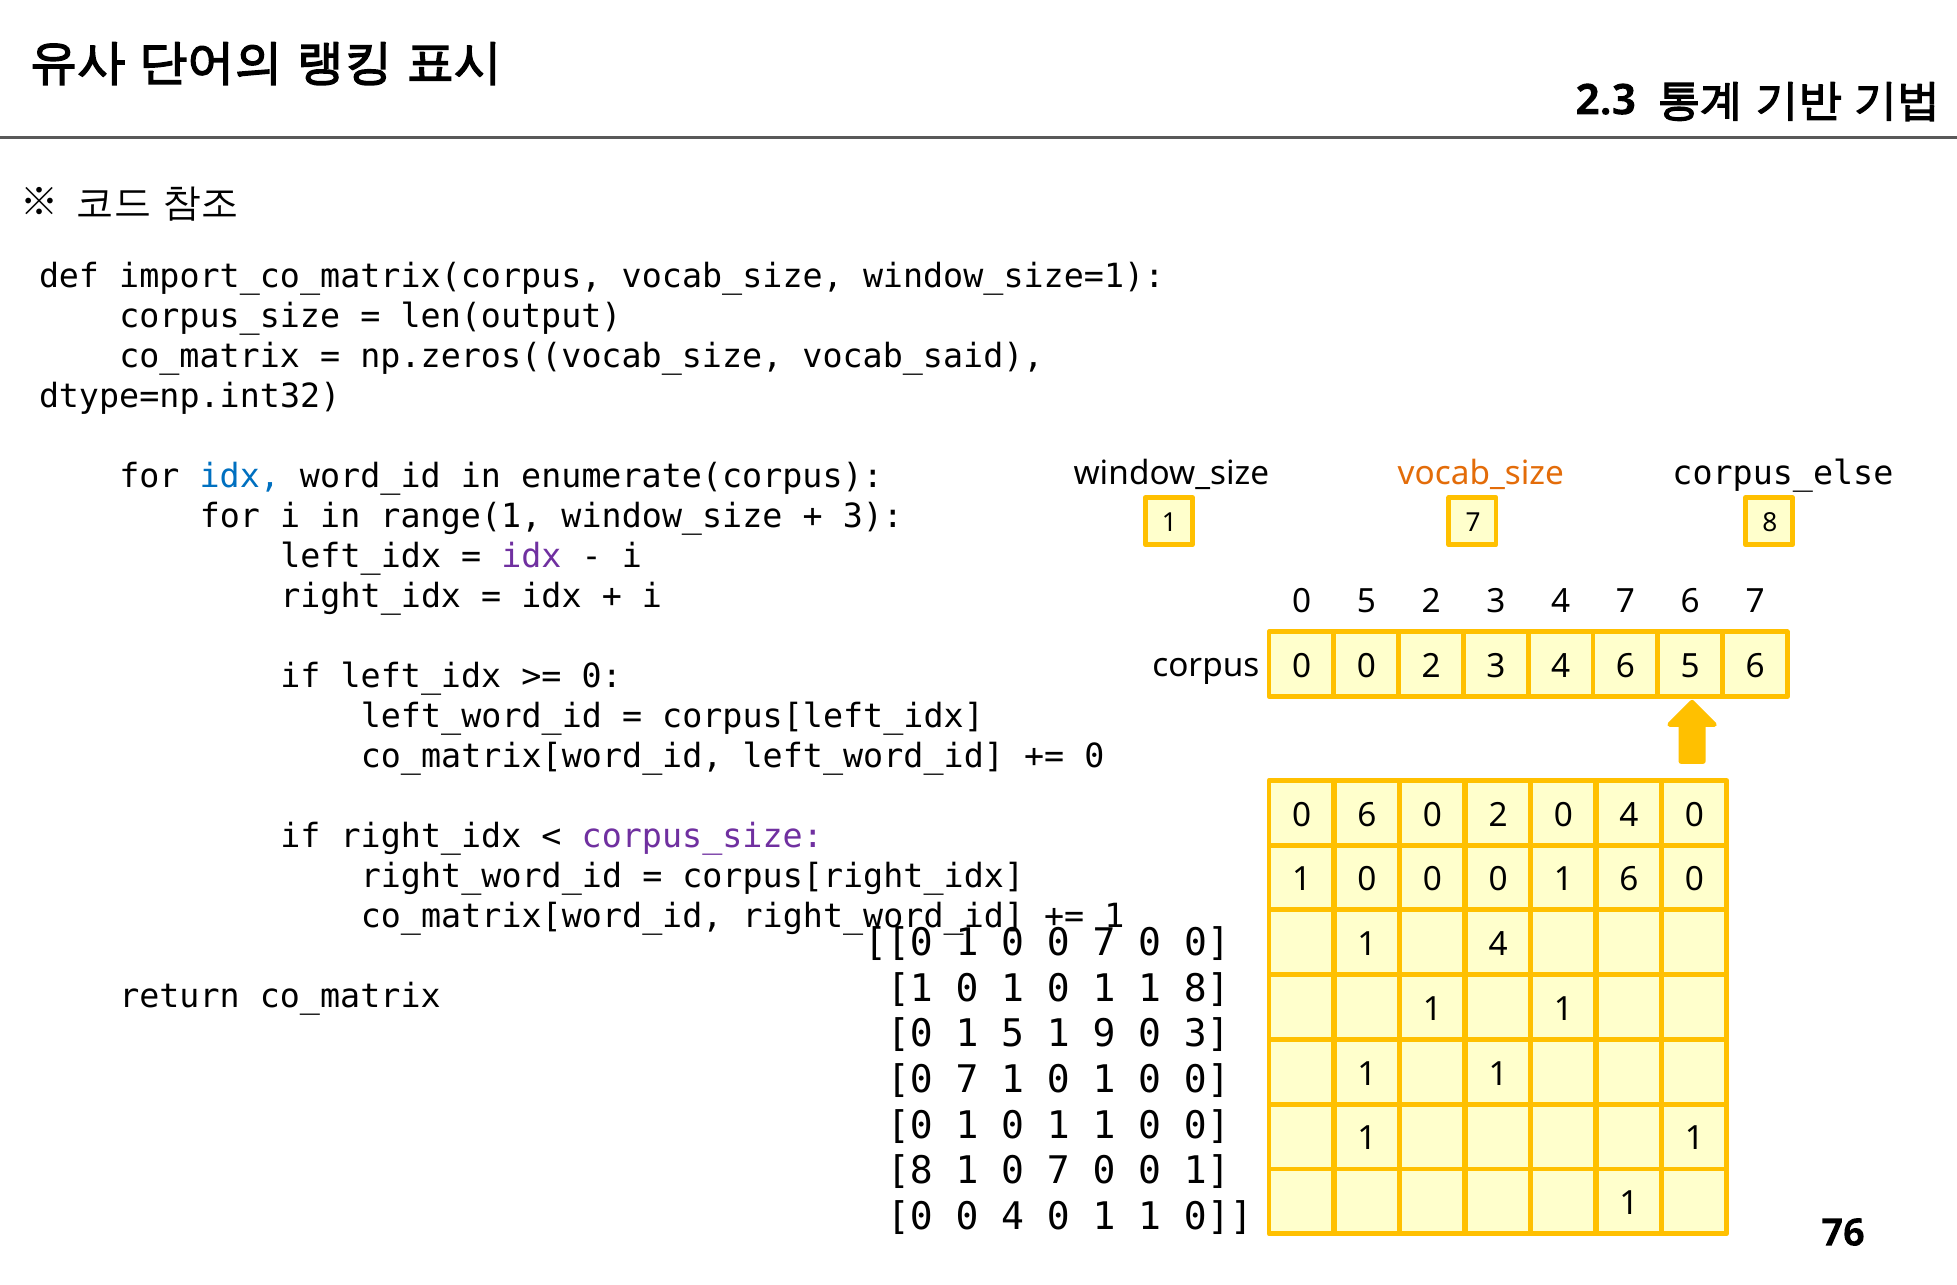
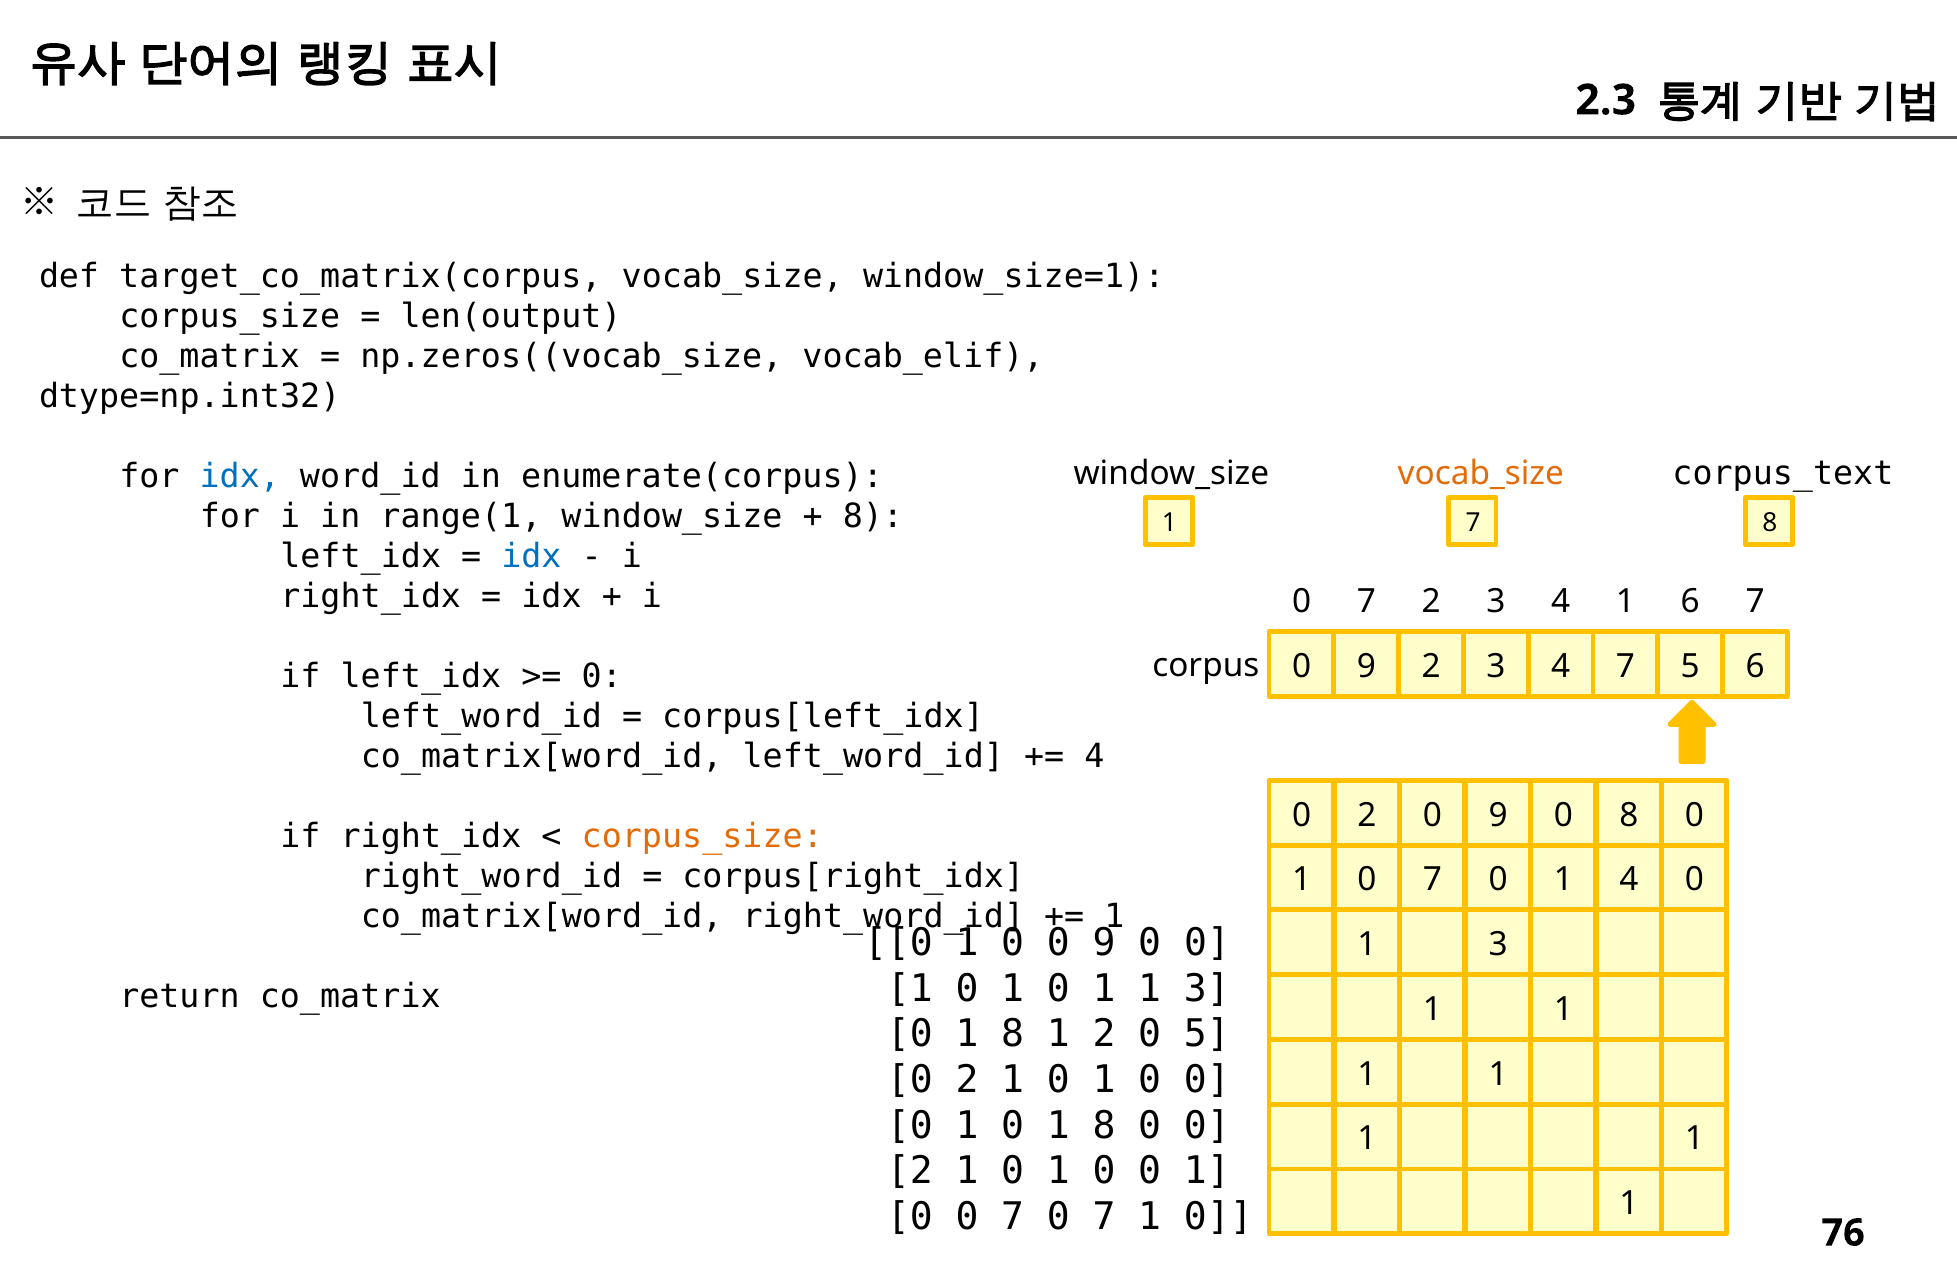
import_co_matrix(corpus: import_co_matrix(corpus -> target_co_matrix(corpus
vocab_said: vocab_said -> vocab_elif
corpus_else: corpus_else -> corpus_text
3 at (873, 516): 3 -> 8
idx at (531, 556) colour: purple -> blue
5 at (1366, 602): 5 -> 7
4 7: 7 -> 1
0 at (1366, 667): 0 -> 9
4 6: 6 -> 7
0 at (1094, 756): 0 -> 4
6 at (1367, 815): 6 -> 2
2 at (1498, 815): 2 -> 9
4 at (1629, 815): 4 -> 8
corpus_size at (702, 836) colour: purple -> orange
0 at (1433, 880): 0 -> 7
1 6: 6 -> 4
0 0 7: 7 -> 9
4 at (1498, 945): 4 -> 3
1 1 8: 8 -> 3
5 at (1013, 1035): 5 -> 8
1 9: 9 -> 2
0 3: 3 -> 5
7 at (967, 1080): 7 -> 2
1 at (1104, 1126): 1 -> 8
8 at (910, 1172): 8 -> 2
7 at (1058, 1172): 7 -> 1
0 0 4: 4 -> 7
1 at (1104, 1217): 1 -> 7
